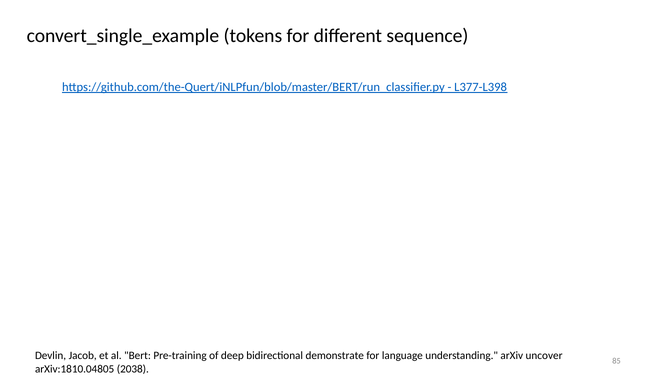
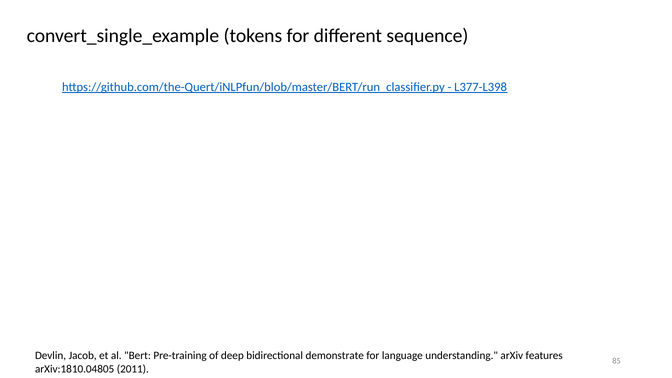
uncover: uncover -> features
2038: 2038 -> 2011
